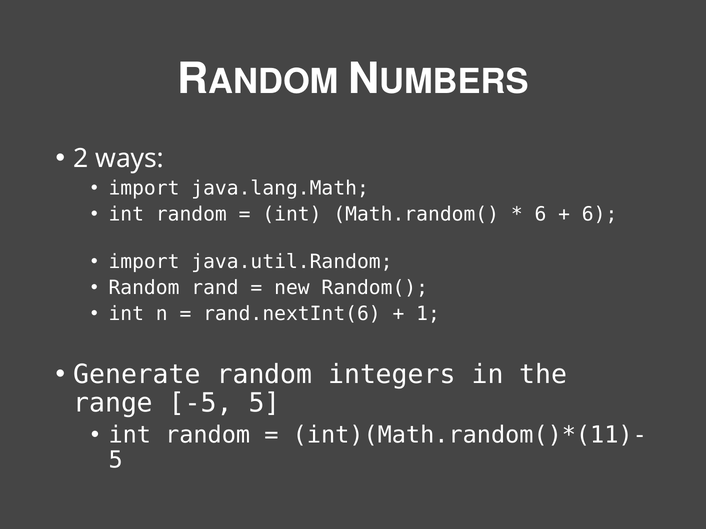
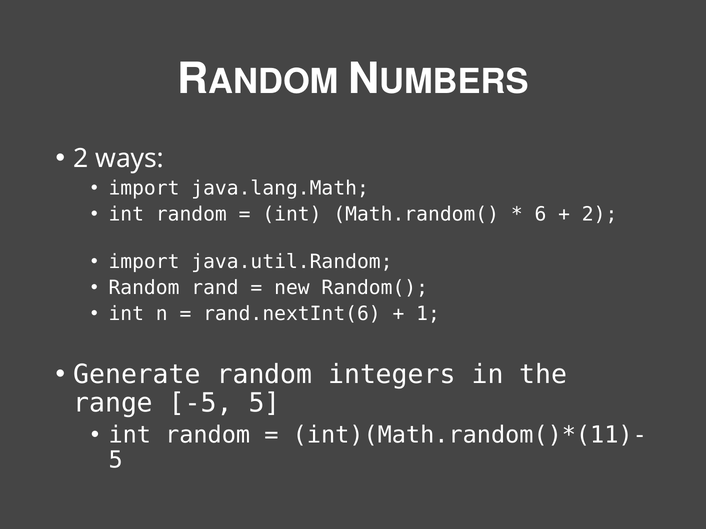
6 at (600, 215): 6 -> 2
